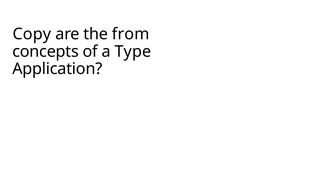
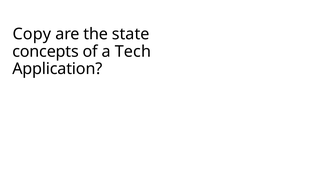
from: from -> state
Type: Type -> Tech
